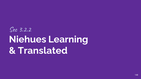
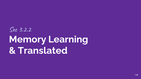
Niehues: Niehues -> Memory
